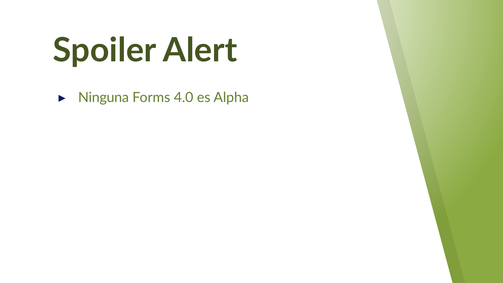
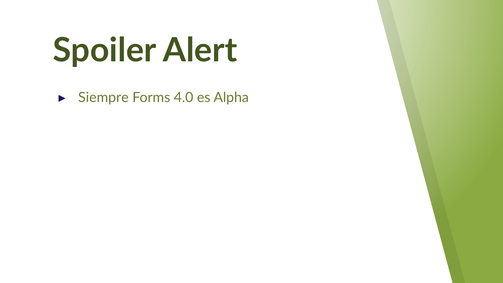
Ninguna: Ninguna -> Siempre
